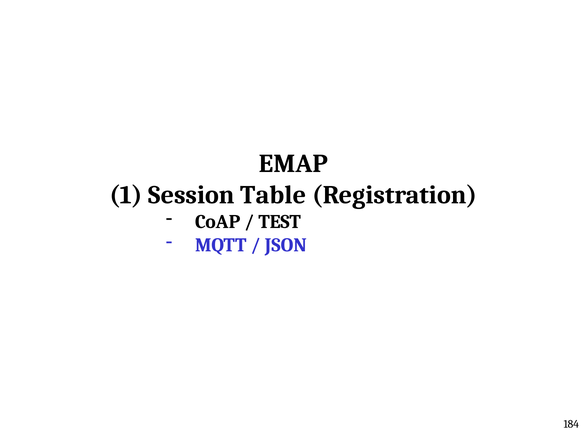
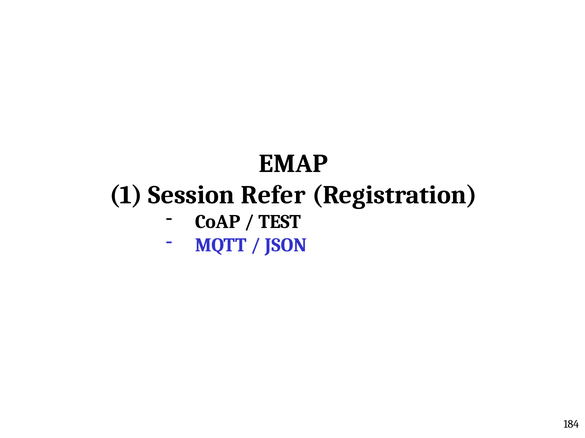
Table: Table -> Refer
